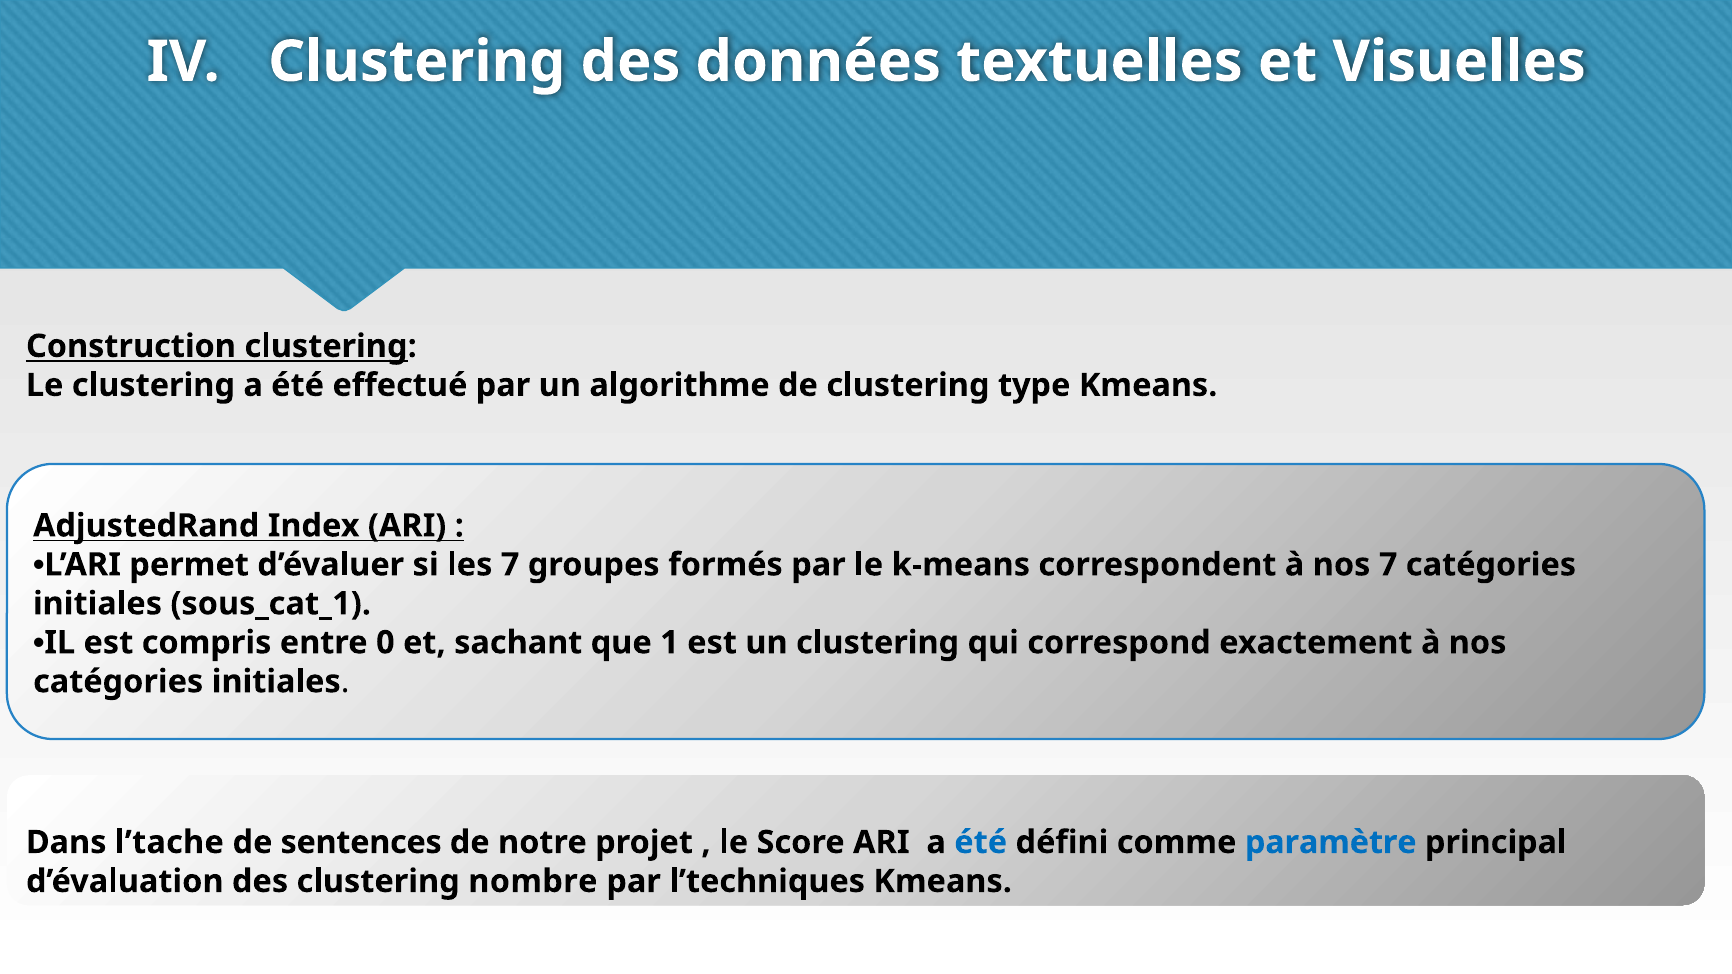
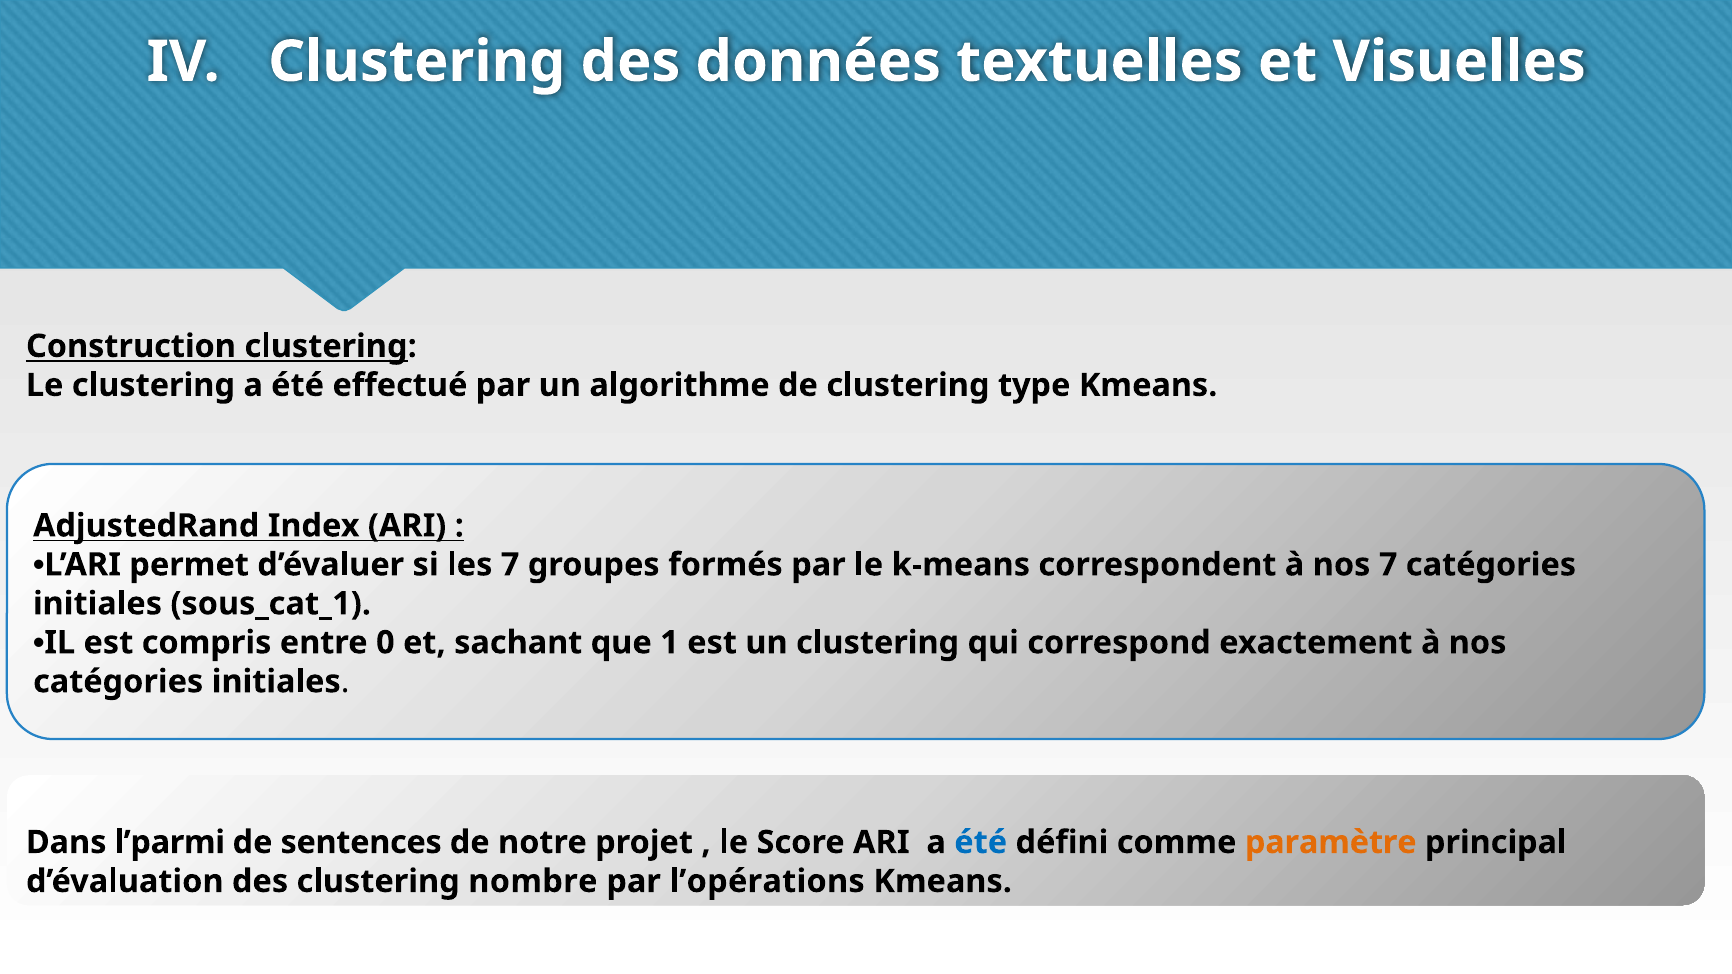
l’tache: l’tache -> l’parmi
paramètre colour: blue -> orange
l’techniques: l’techniques -> l’opérations
